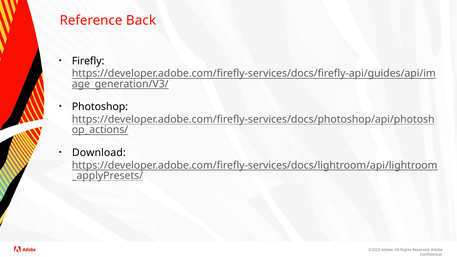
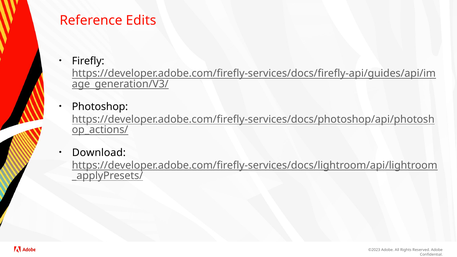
Back: Back -> Edits
